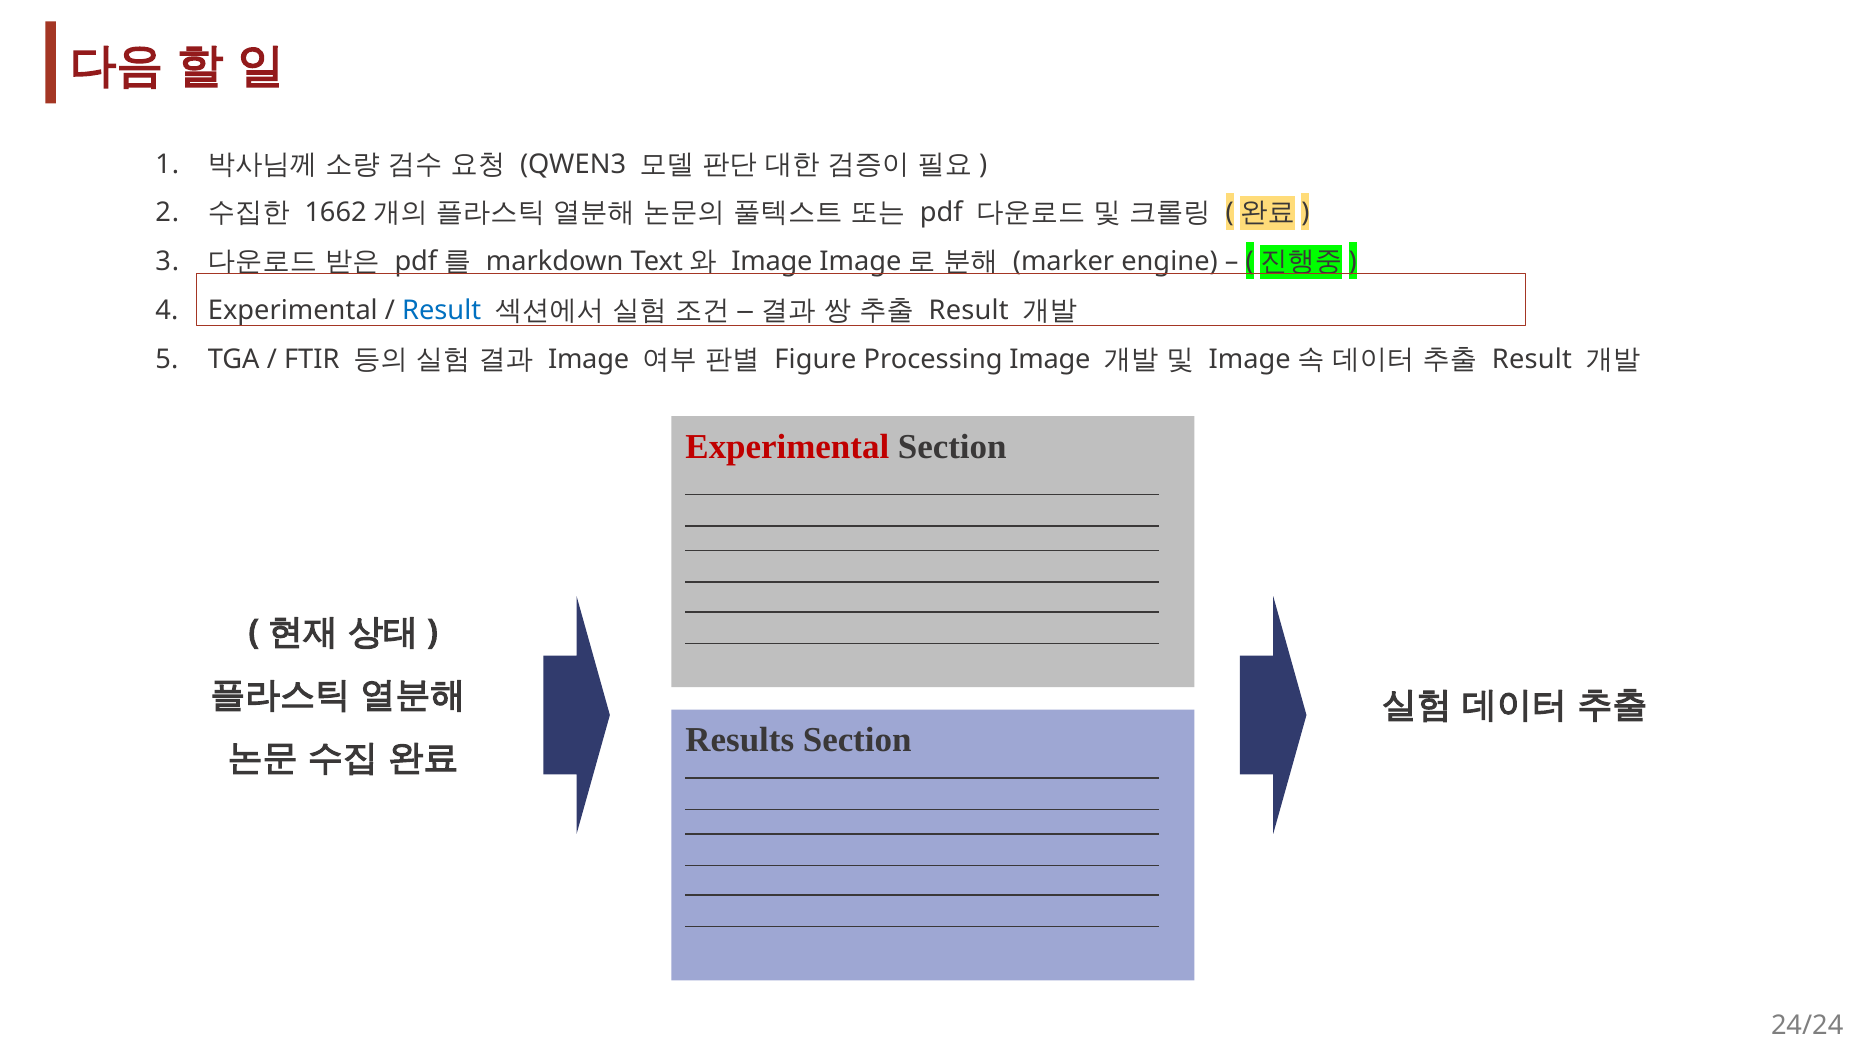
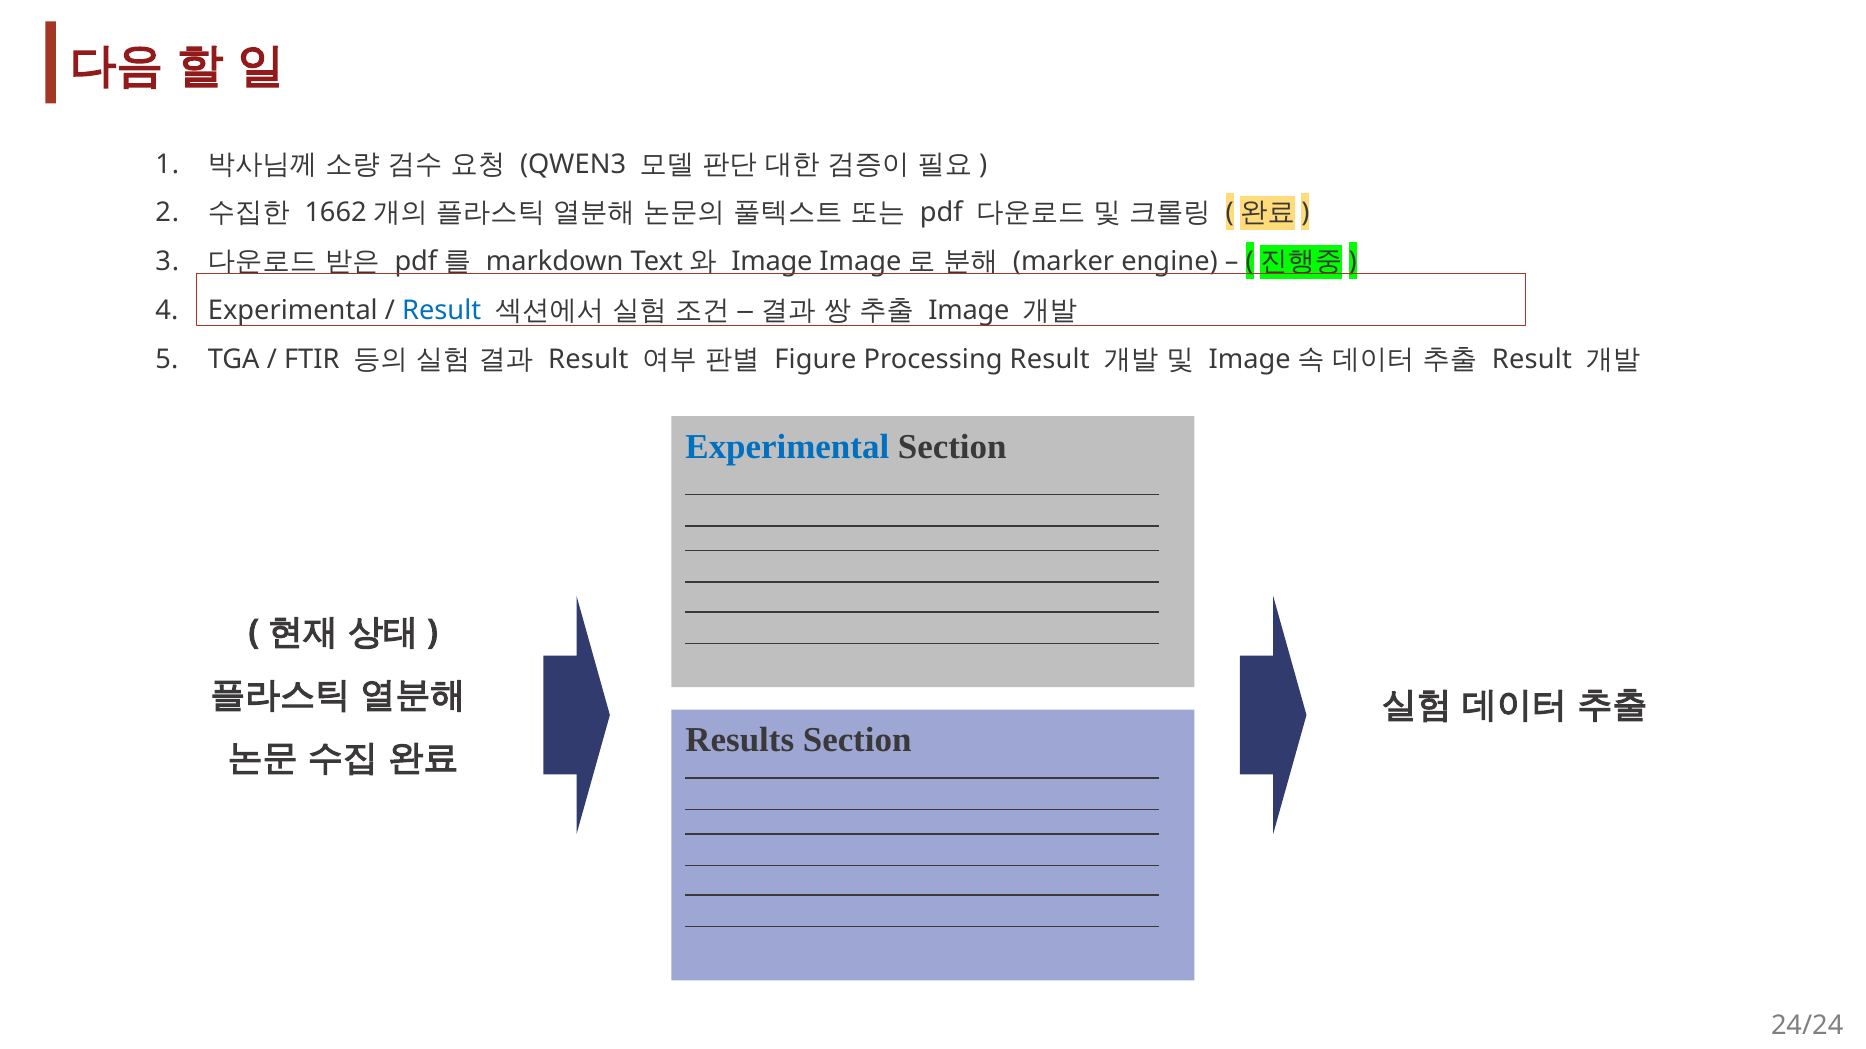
Result at (969, 311): Result -> Image
Image at (589, 360): Image -> Result
Processing Image: Image -> Result
Experimental at (787, 447) colour: red -> blue
